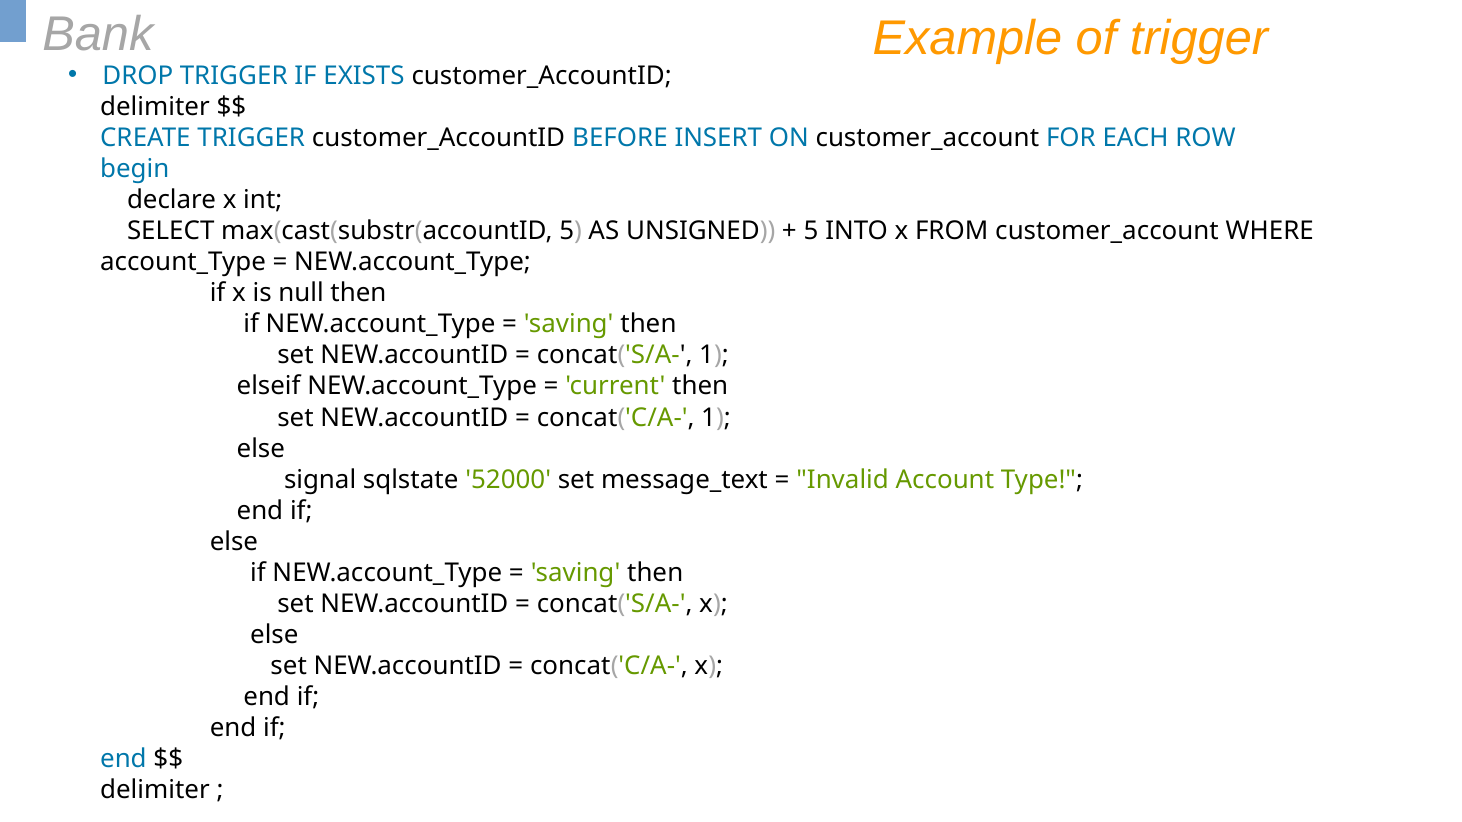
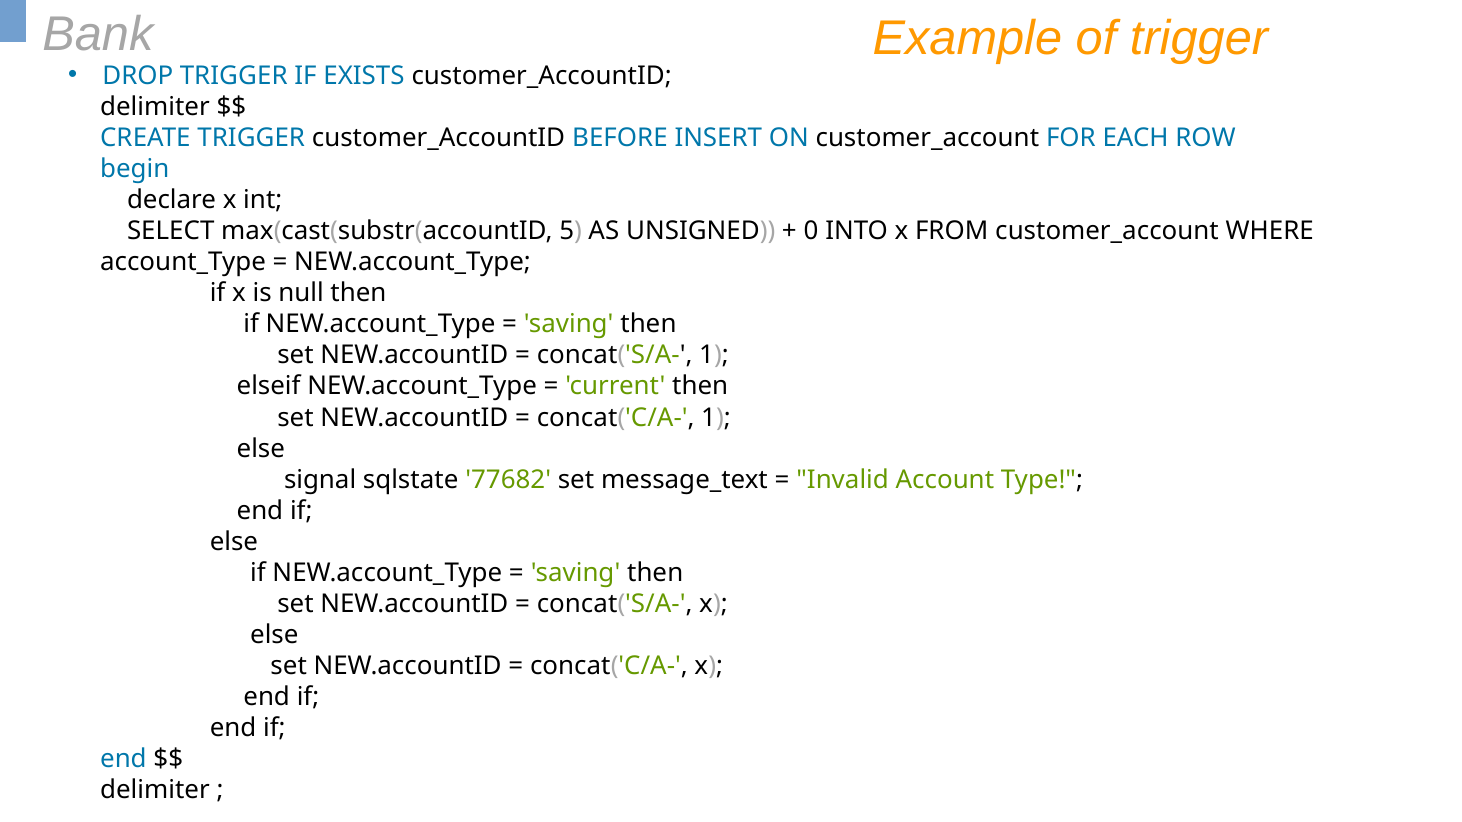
5 at (811, 231): 5 -> 0
52000: 52000 -> 77682
